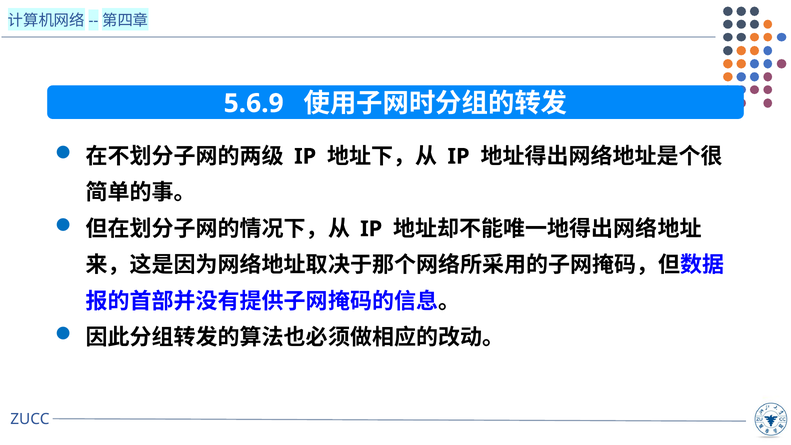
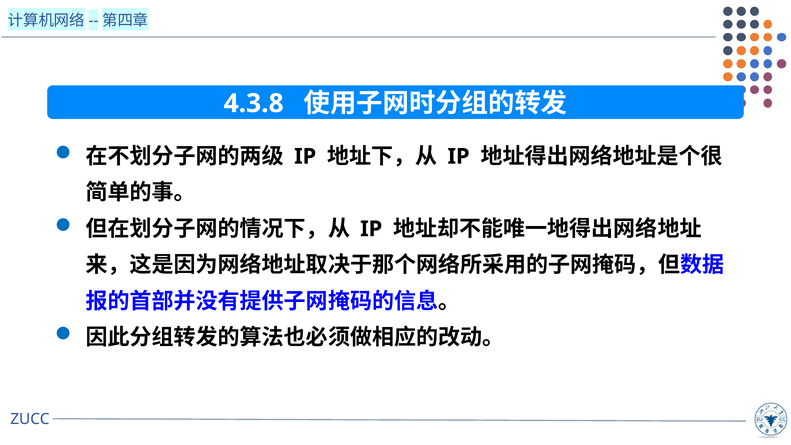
5.6.9: 5.6.9 -> 4.3.8
